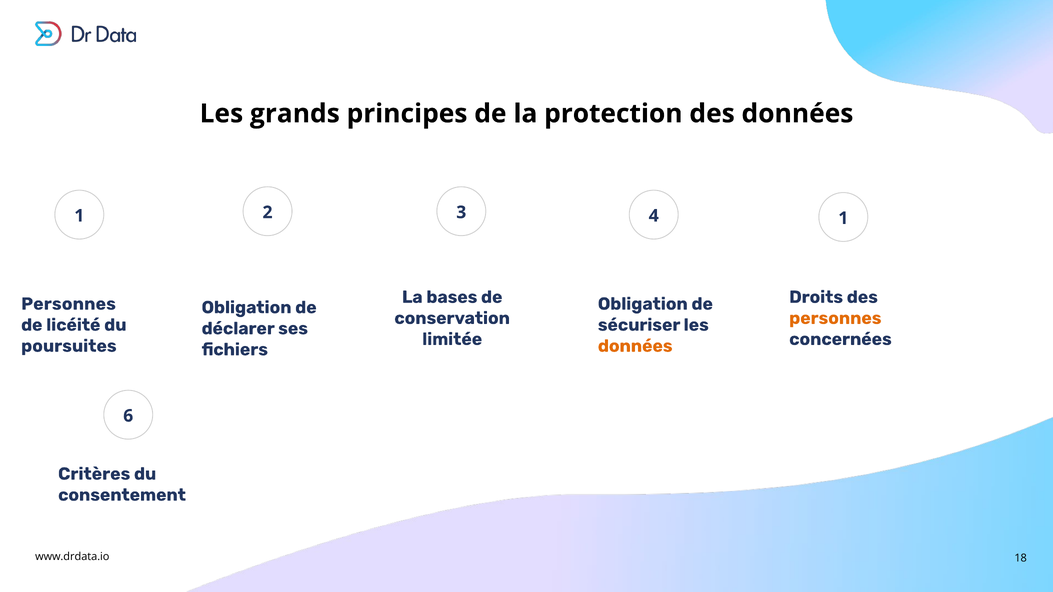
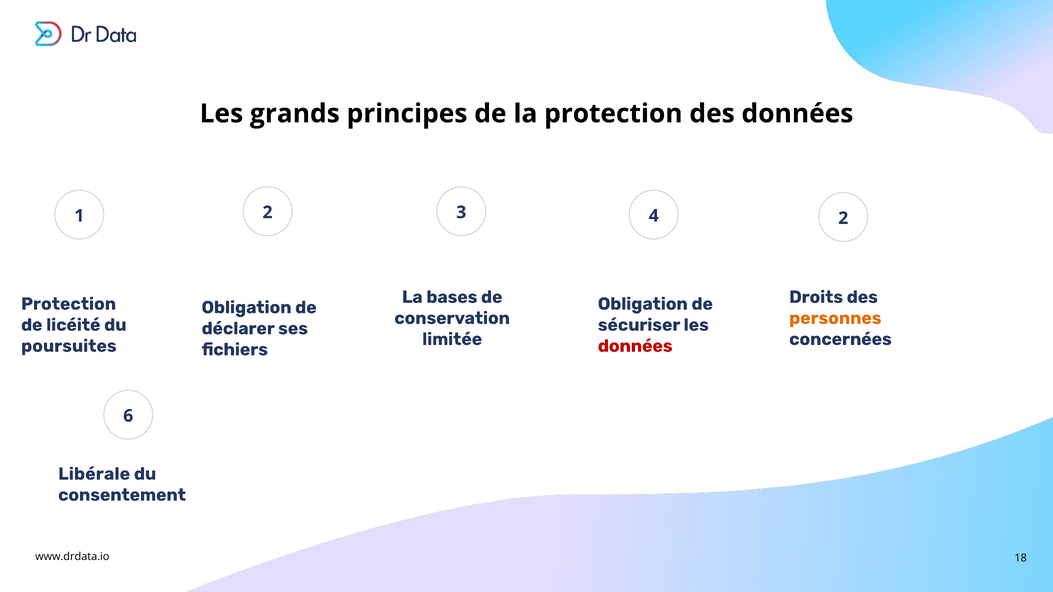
2 1: 1 -> 2
Personnes at (69, 304): Personnes -> Protection
données at (635, 346) colour: orange -> red
Critères: Critères -> Libérale
